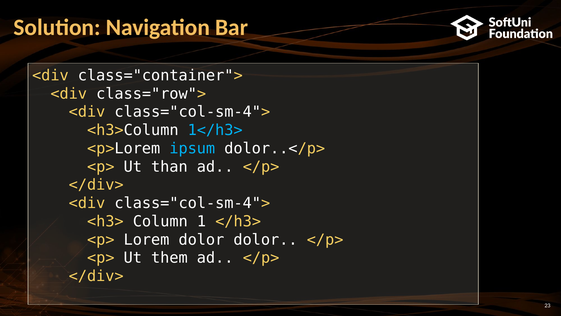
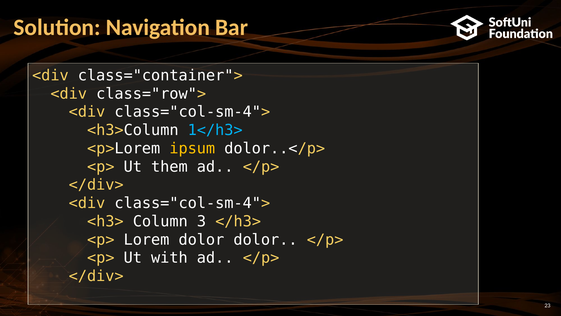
ipsum colour: light blue -> yellow
than: than -> them
1: 1 -> 3
them: them -> with
